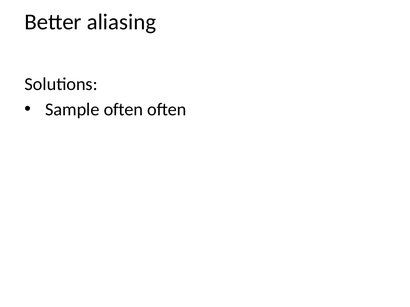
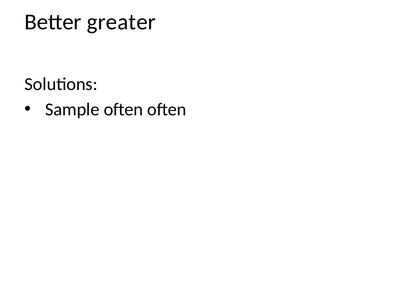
aliasing: aliasing -> greater
